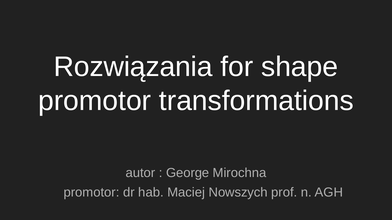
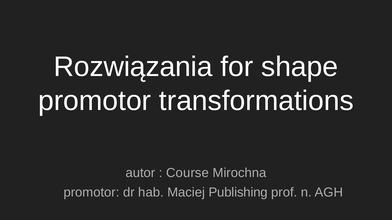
George: George -> Course
Nowszych: Nowszych -> Publishing
